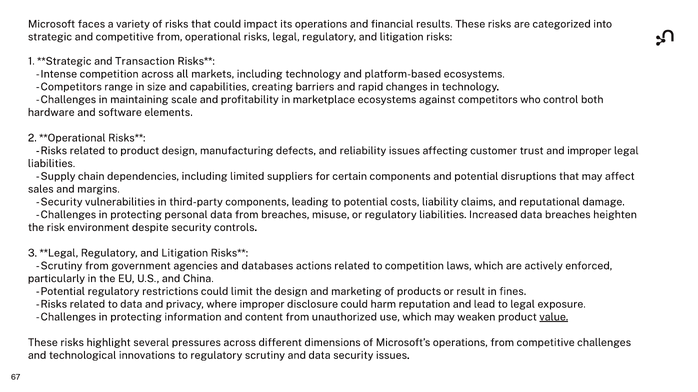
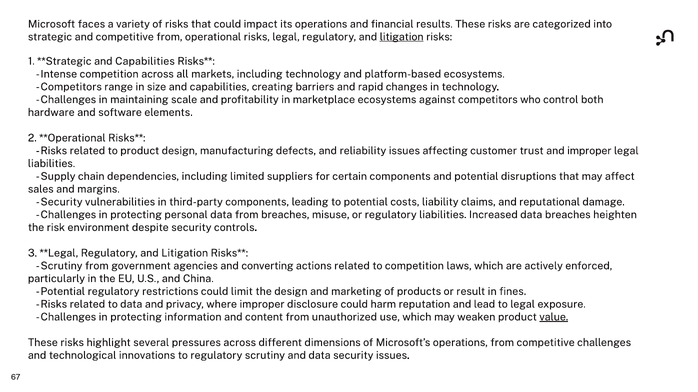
litigation at (402, 37) underline: none -> present
Transaction at (145, 61): Transaction -> Capabilities
databases: databases -> converting
